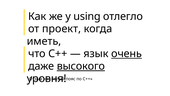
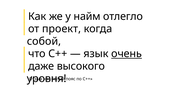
using: using -> найм
иметь: иметь -> собой
высокого underline: present -> none
